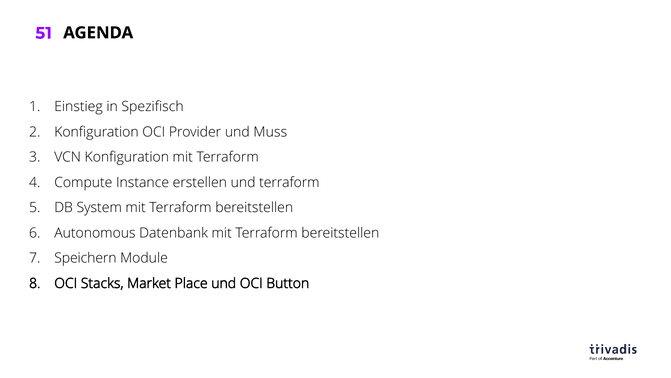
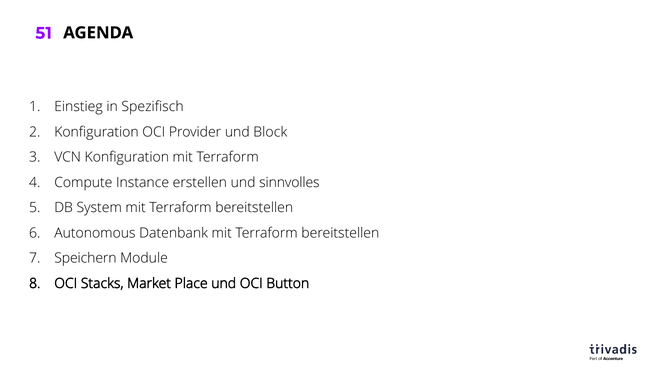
Muss: Muss -> Block
und terraform: terraform -> sinnvolles
